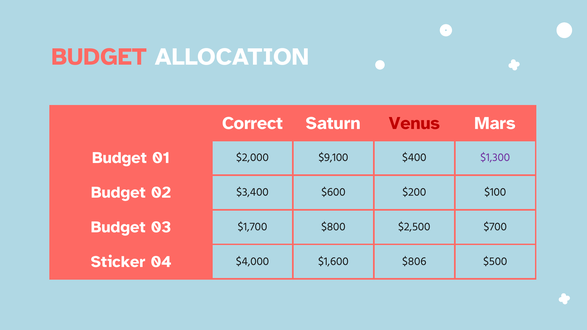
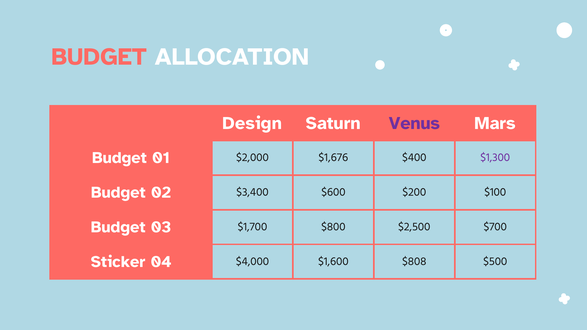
Correct: Correct -> Design
Venus colour: red -> purple
$9,100: $9,100 -> $1,676
$806: $806 -> $808
